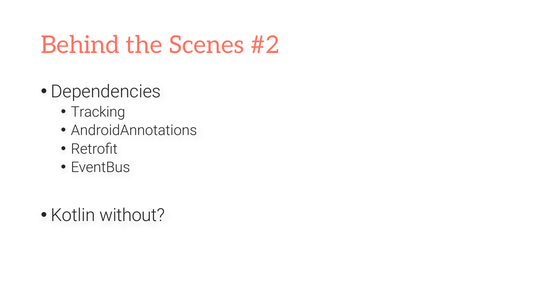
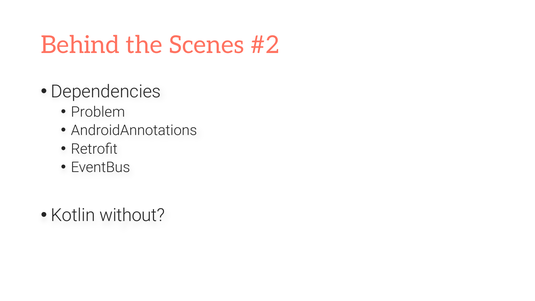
Tracking: Tracking -> Problem
